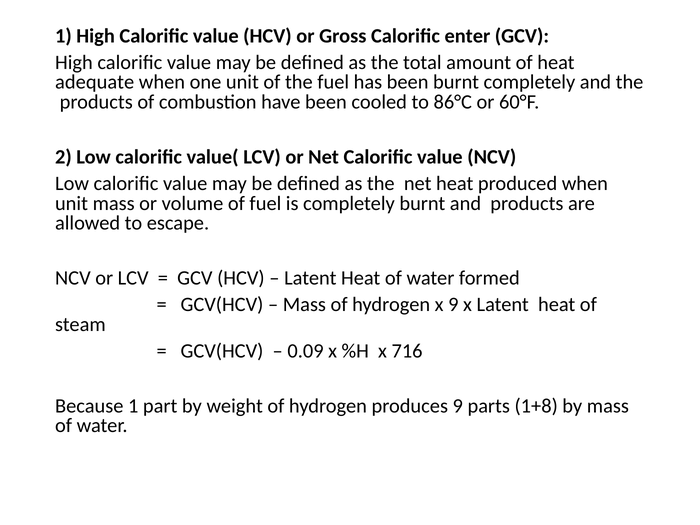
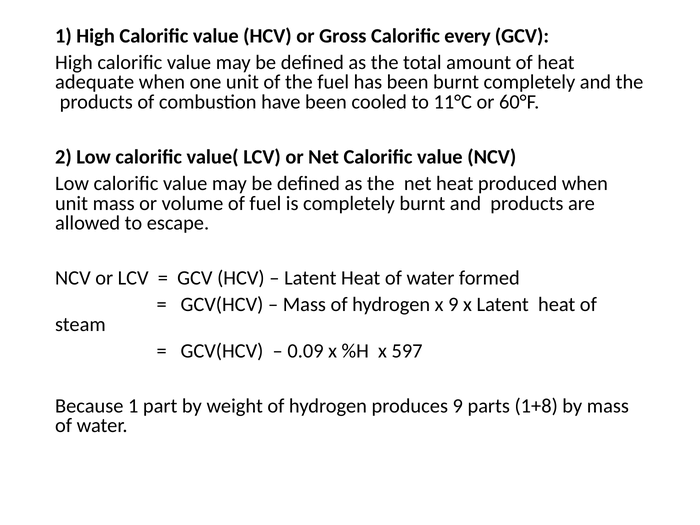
enter: enter -> every
86°C: 86°C -> 11°C
716: 716 -> 597
